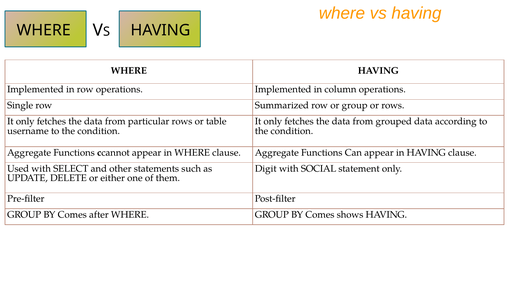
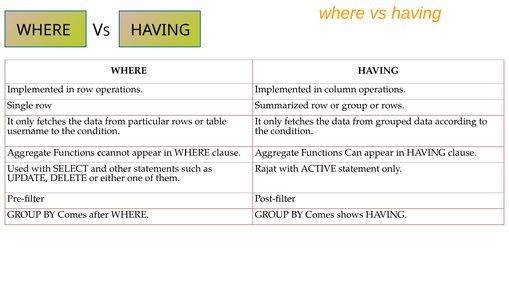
Digit: Digit -> Rajat
SOCIAL: SOCIAL -> ACTIVE
